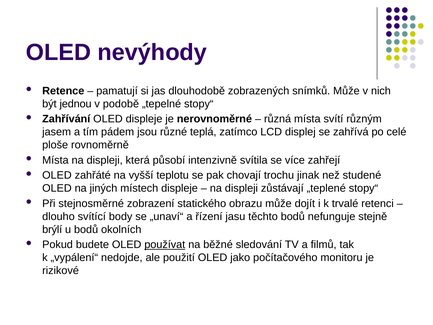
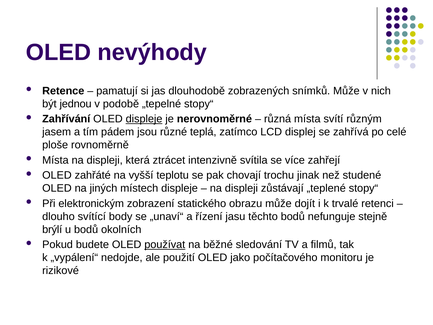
displeje at (144, 119) underline: none -> present
působí: působí -> ztrácet
stejnosměrné: stejnosměrné -> elektronickým
